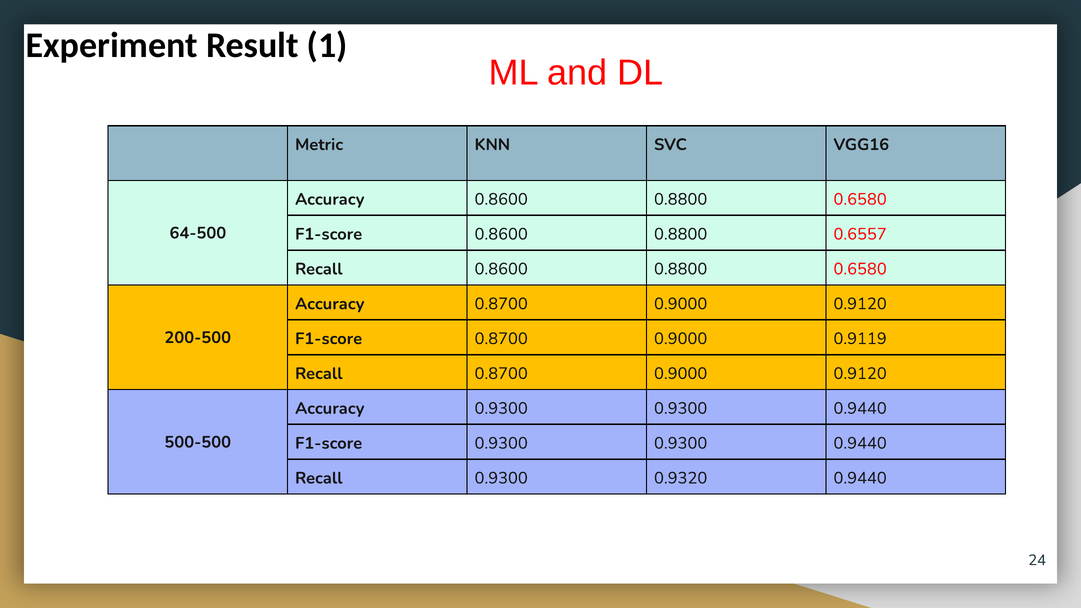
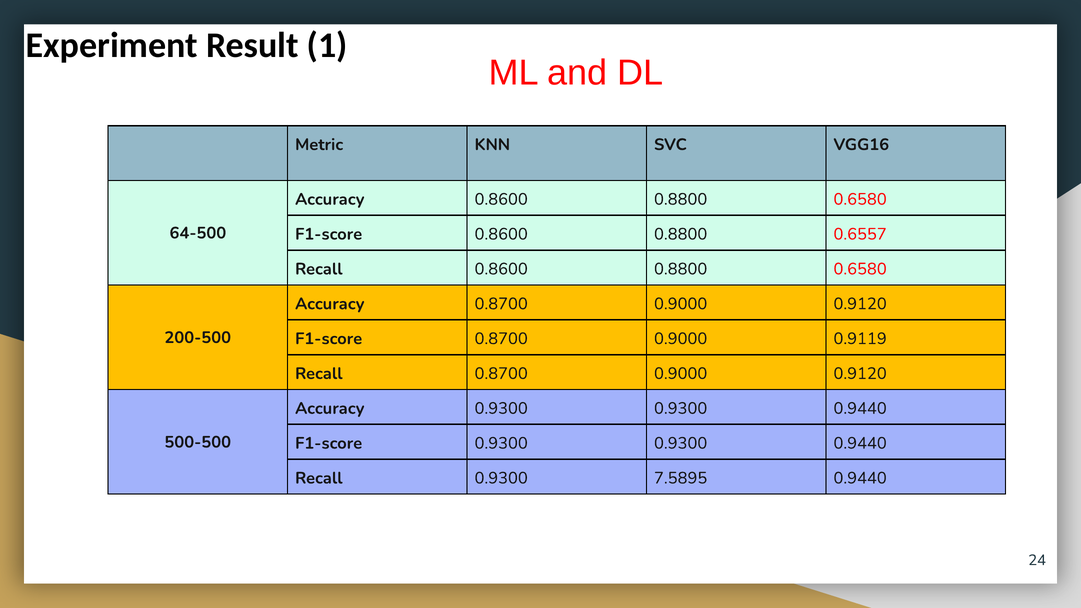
0.9320: 0.9320 -> 7.5895
